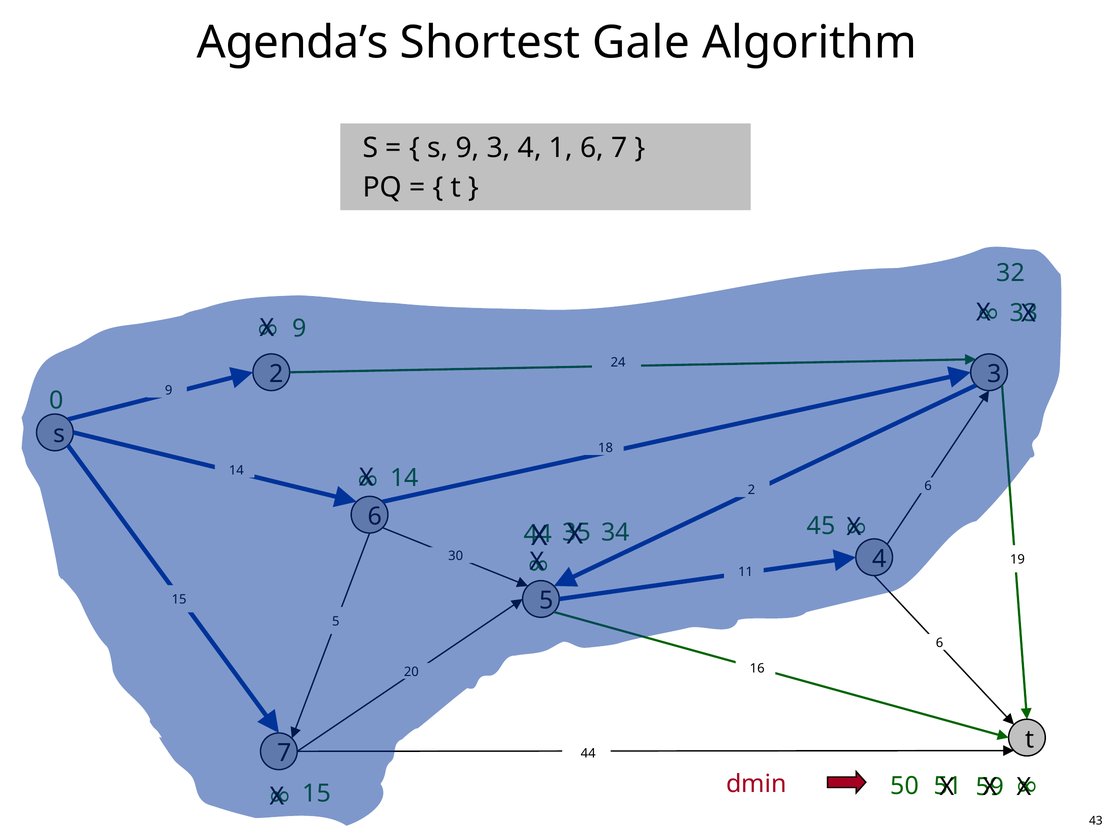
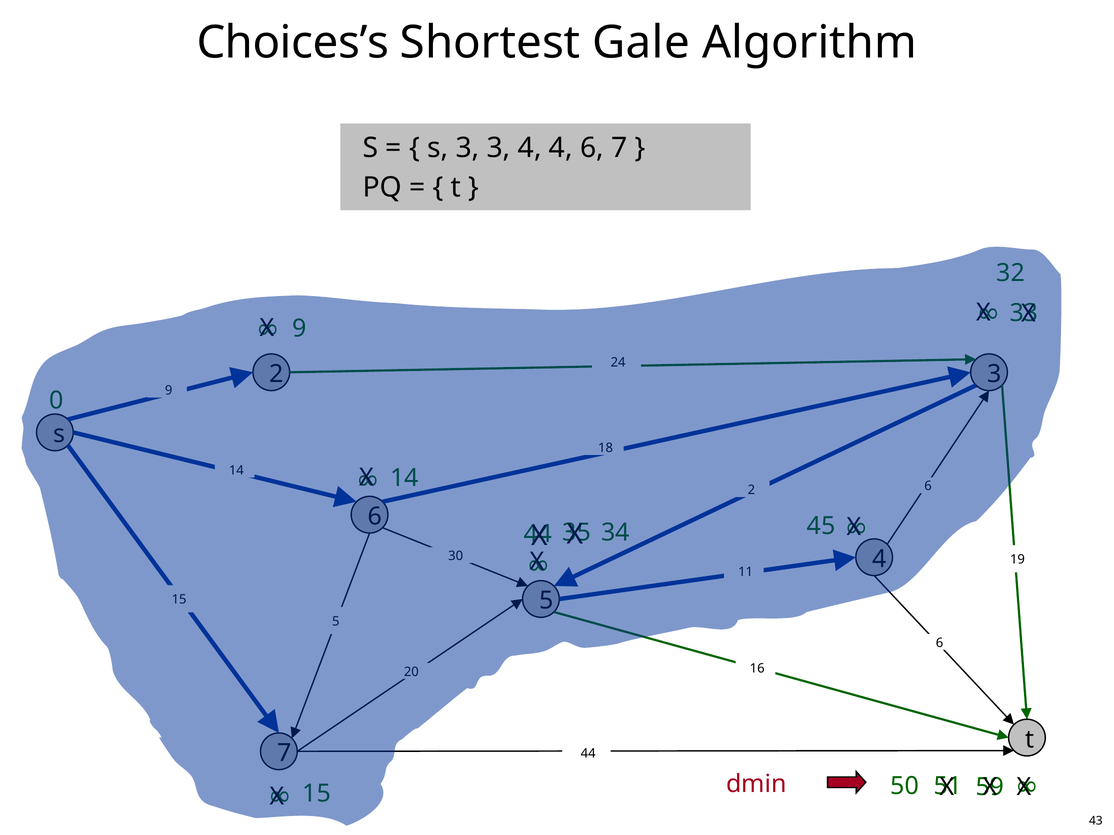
Agenda’s: Agenda’s -> Choices’s
9 at (467, 148): 9 -> 3
4 1: 1 -> 4
